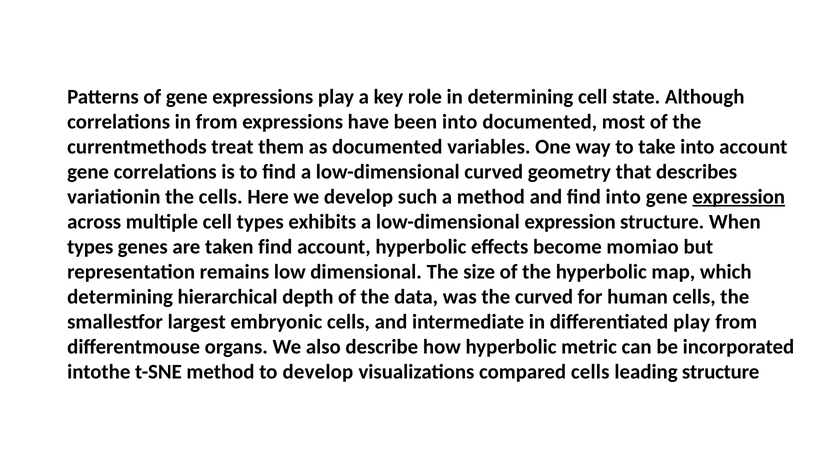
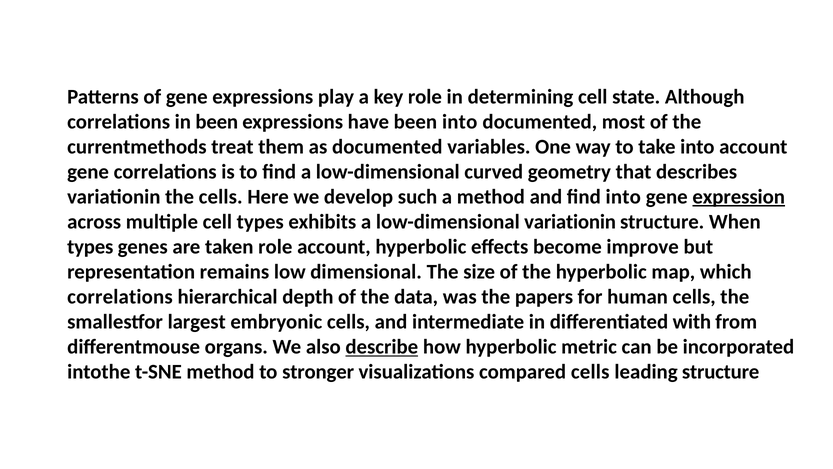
in from: from -> been
low-dimensional expression: expression -> variationin
taken find: find -> role
momiao: momiao -> improve
determining at (120, 297): determining -> correlations
the curved: curved -> papers
differentiated play: play -> with
describe underline: none -> present
to develop: develop -> stronger
